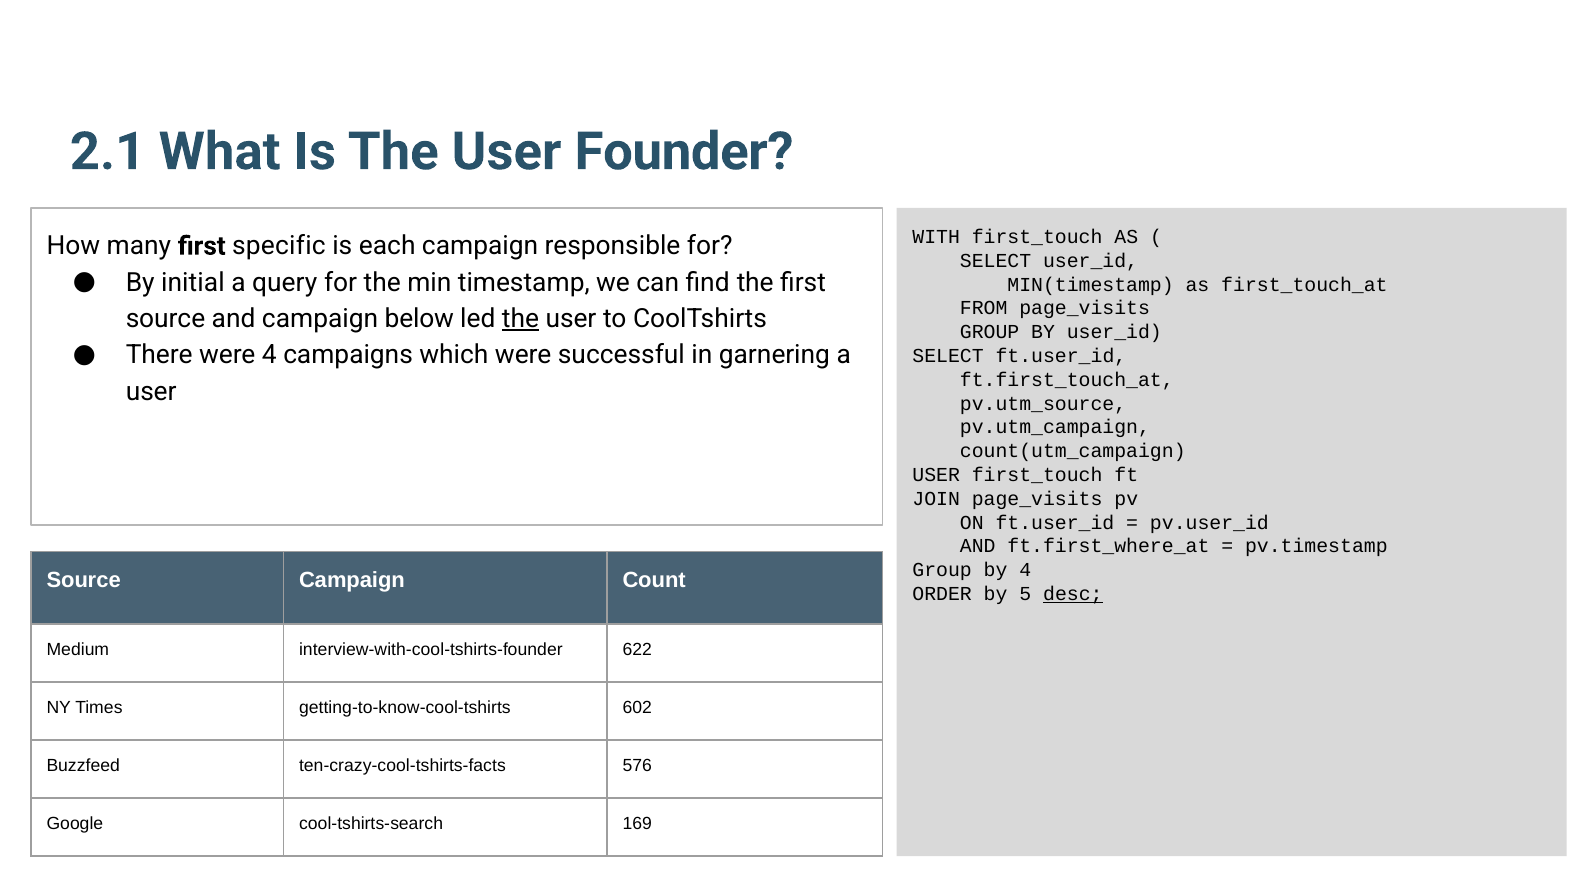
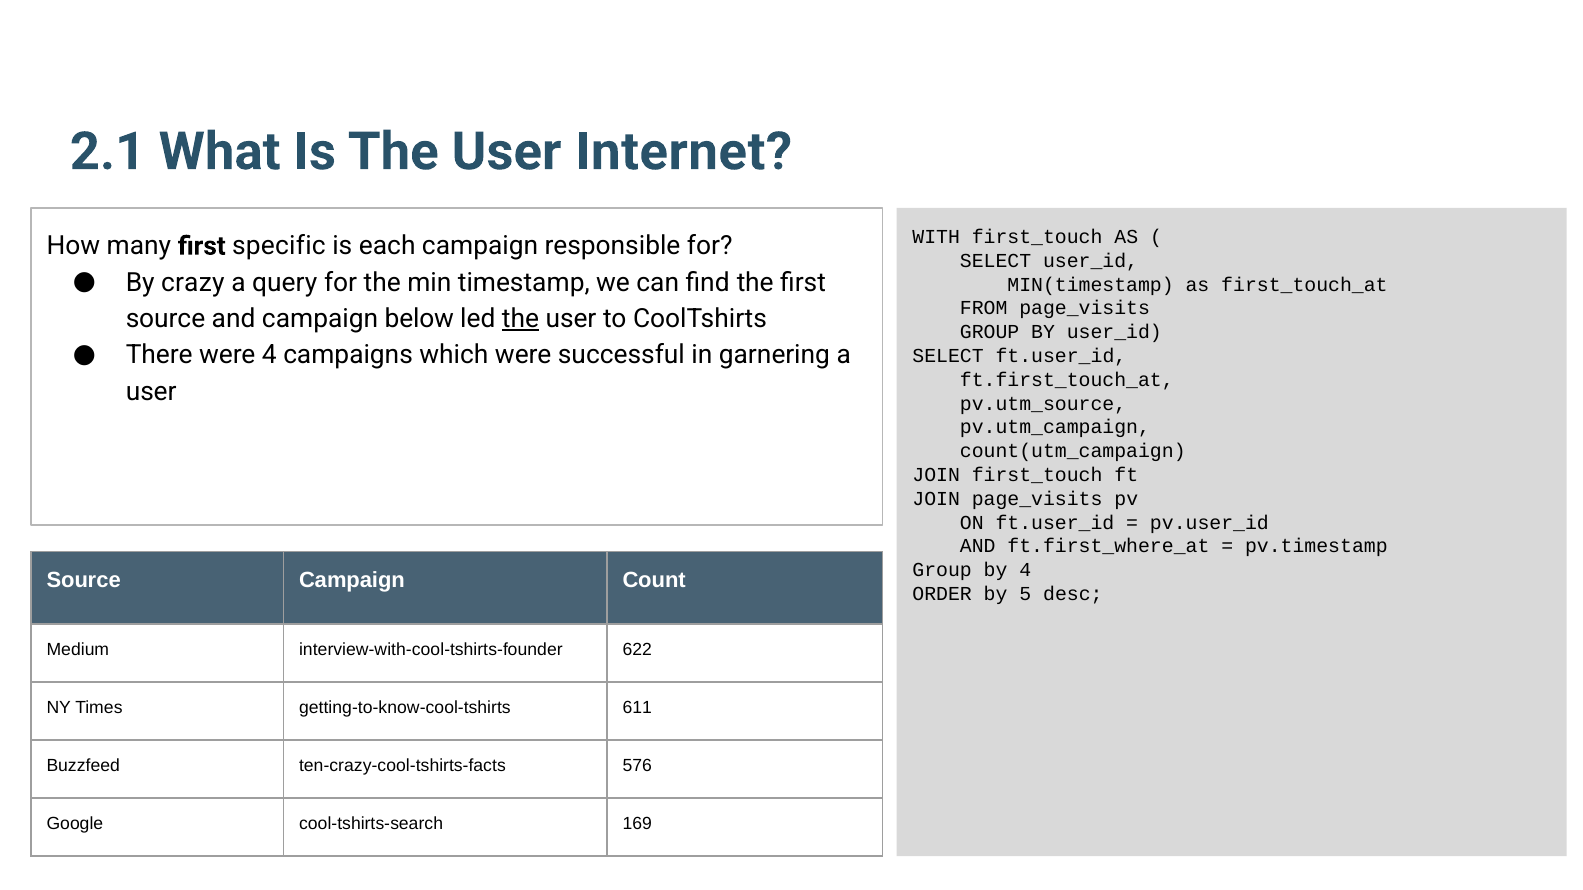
Founder: Founder -> Internet
initial: initial -> crazy
USER at (936, 475): USER -> JOIN
desc underline: present -> none
602: 602 -> 611
